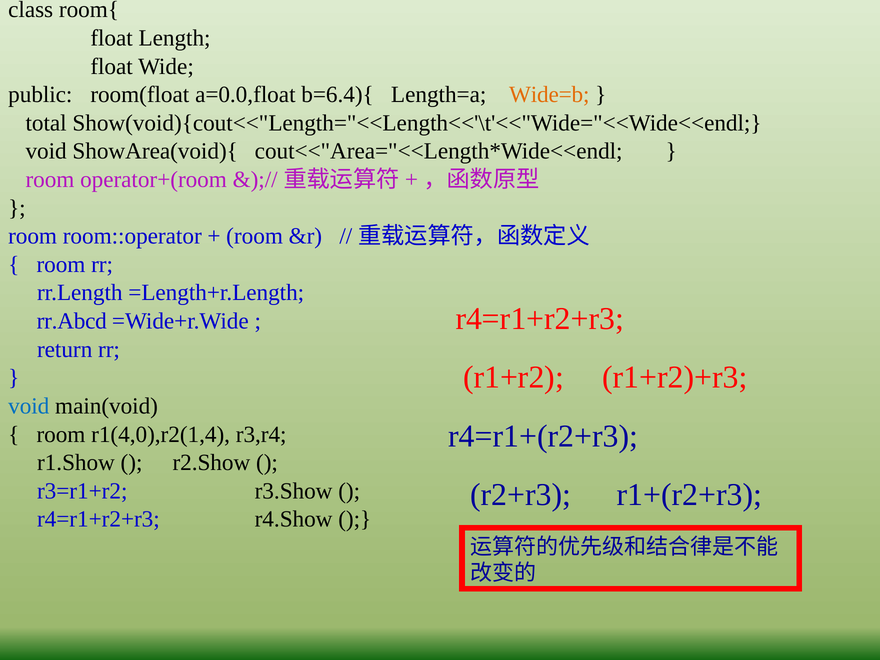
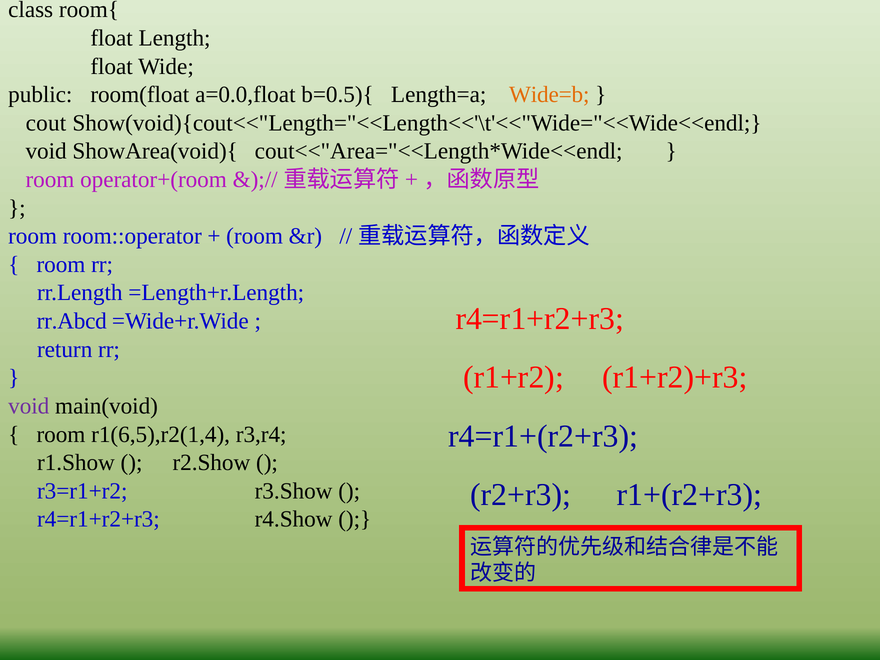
b=6.4){: b=6.4){ -> b=0.5){
total: total -> cout
void at (29, 406) colour: blue -> purple
r1(4,0),r2(1,4: r1(4,0),r2(1,4 -> r1(6,5),r2(1,4
